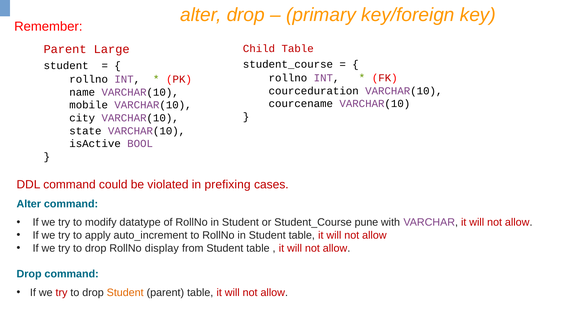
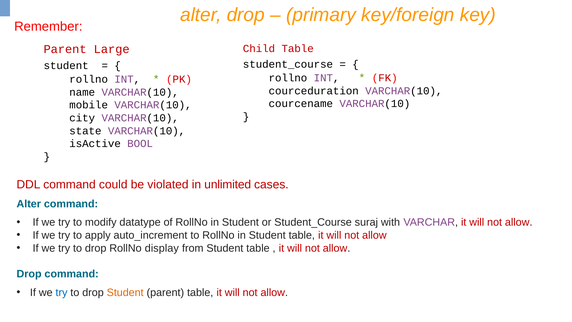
prefixing: prefixing -> unlimited
pune: pune -> suraj
try at (62, 292) colour: red -> blue
